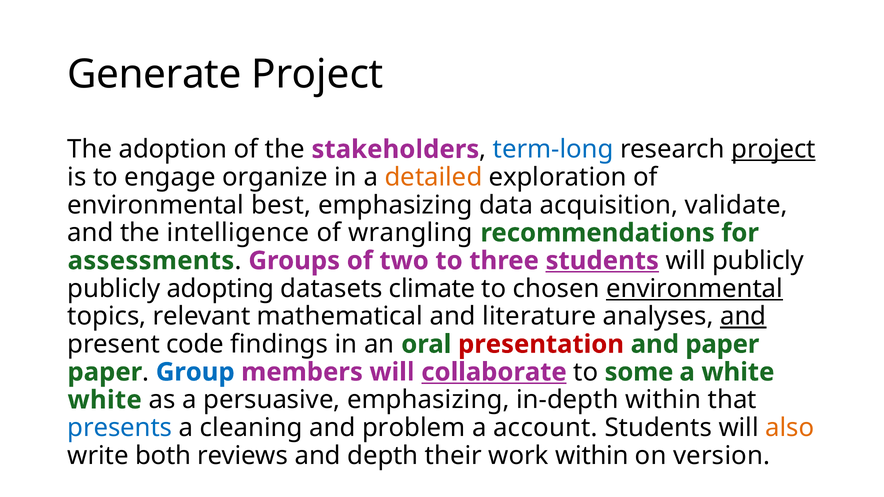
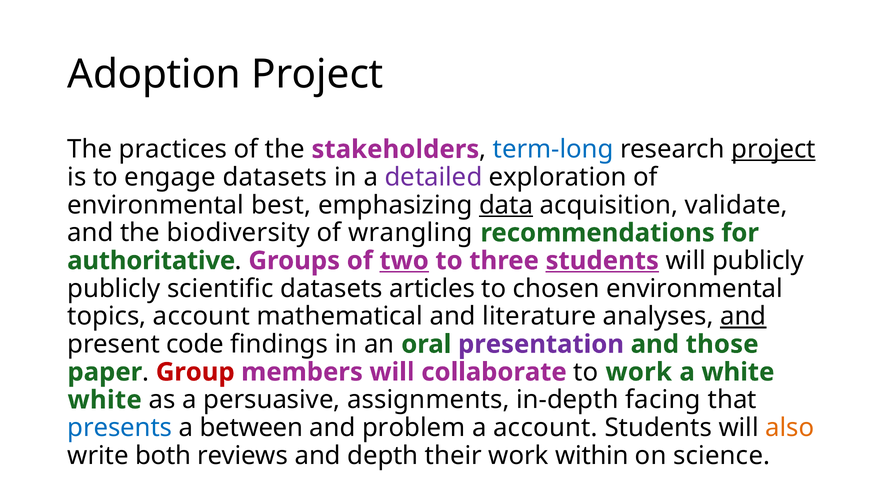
Generate: Generate -> Adoption
adoption: adoption -> practices
engage organize: organize -> datasets
detailed colour: orange -> purple
data underline: none -> present
intelligence: intelligence -> biodiversity
assessments: assessments -> authoritative
two underline: none -> present
adopting: adopting -> scientific
climate: climate -> articles
environmental at (695, 289) underline: present -> none
topics relevant: relevant -> account
presentation colour: red -> purple
and paper: paper -> those
Group colour: blue -> red
collaborate underline: present -> none
to some: some -> work
persuasive emphasizing: emphasizing -> assignments
in-depth within: within -> facing
cleaning: cleaning -> between
version: version -> science
